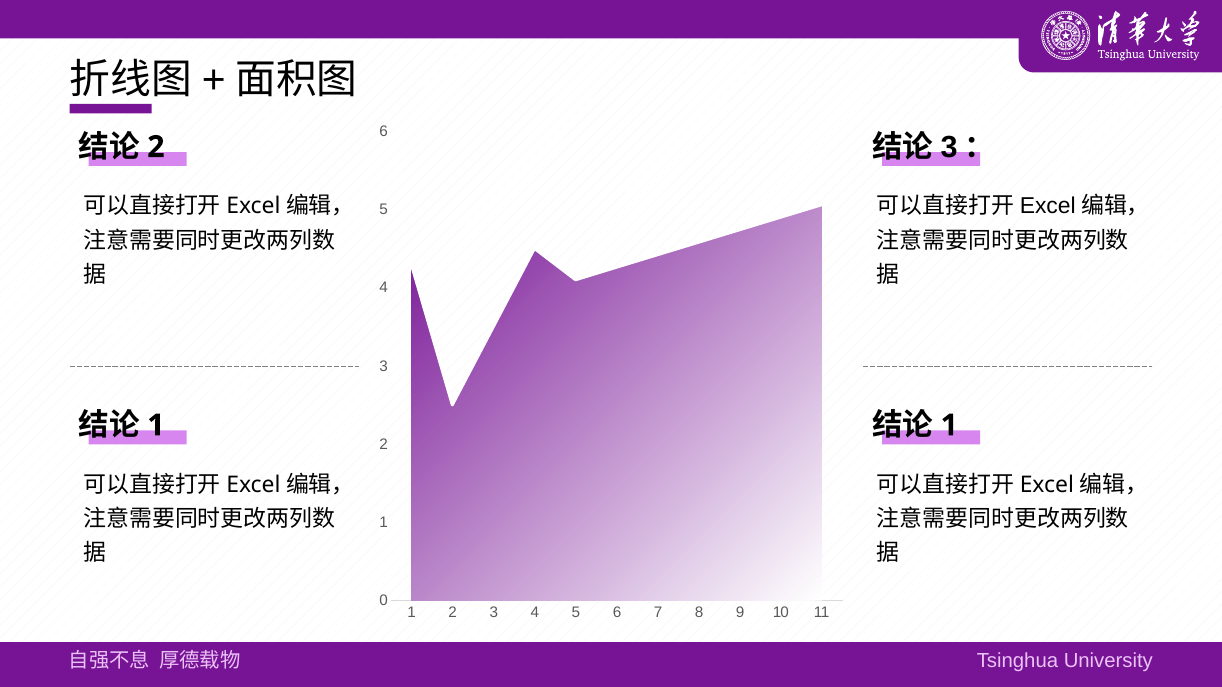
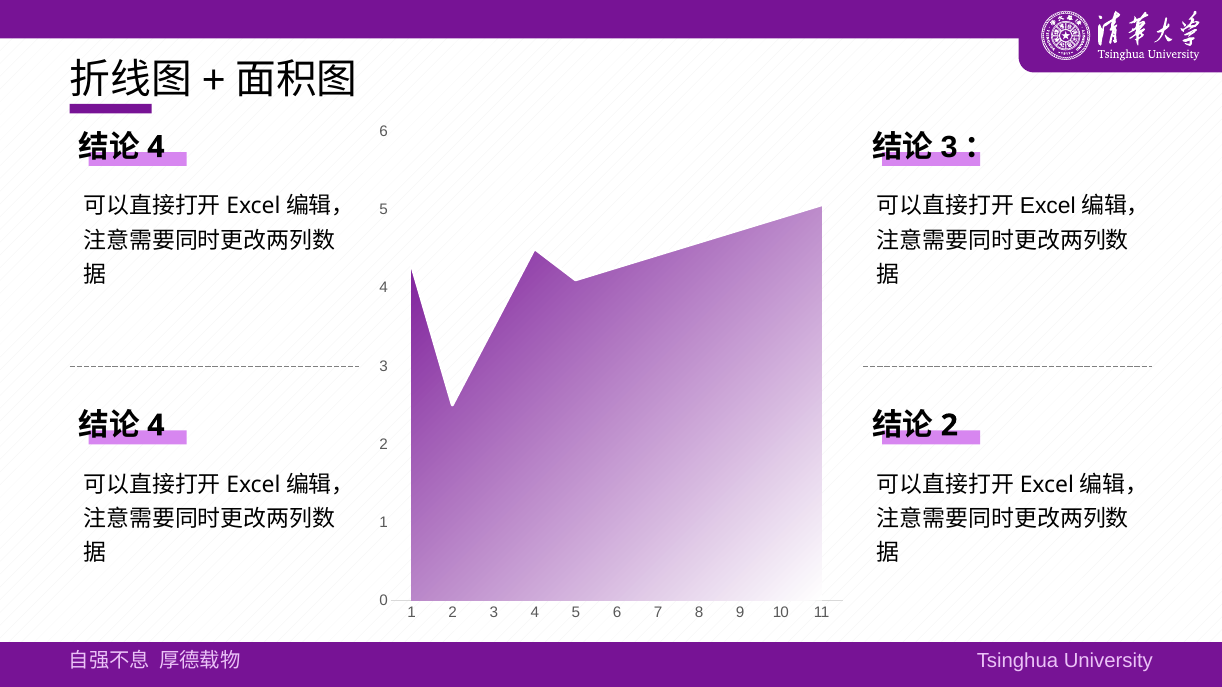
2 at (156, 147): 2 -> 4
1 at (156, 426): 1 -> 4
1 at (949, 426): 1 -> 2
